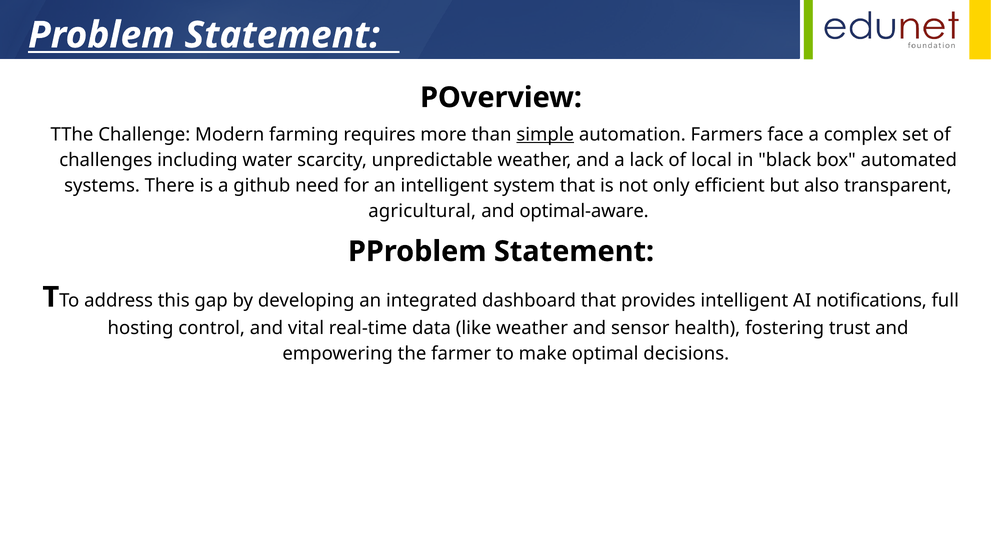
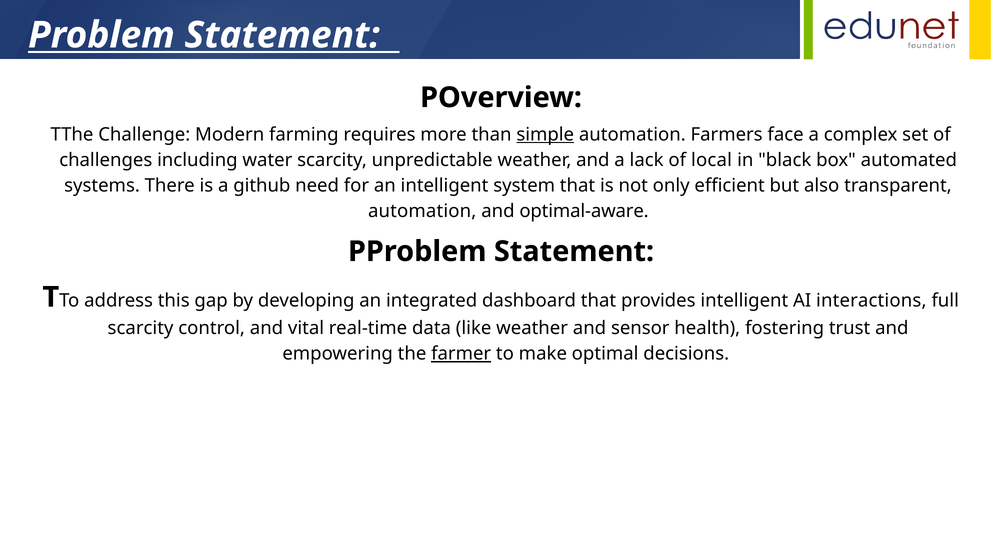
agricultural at (422, 211): agricultural -> automation
notifications: notifications -> interactions
hosting at (141, 328): hosting -> scarcity
farmer underline: none -> present
